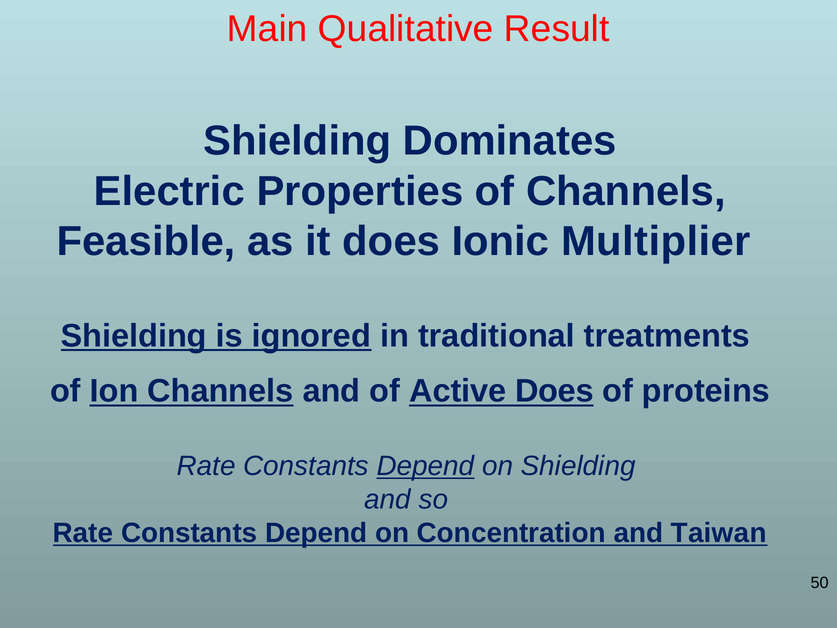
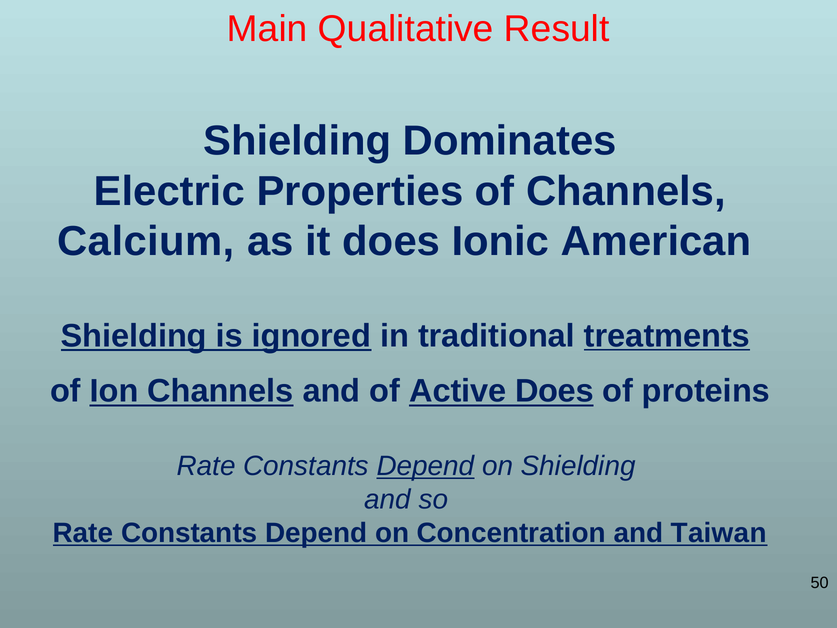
Feasible: Feasible -> Calcium
Multiplier: Multiplier -> American
treatments underline: none -> present
